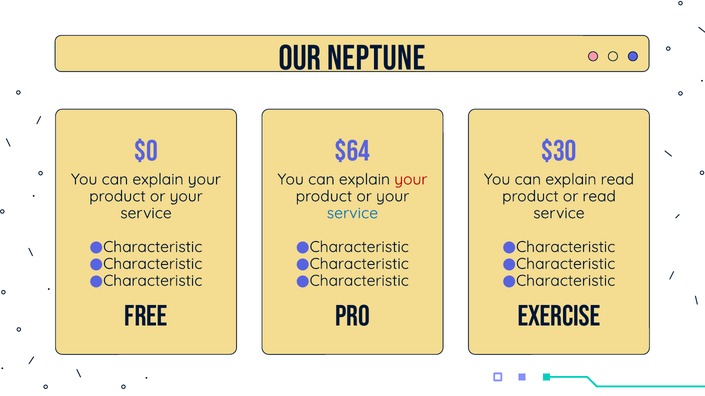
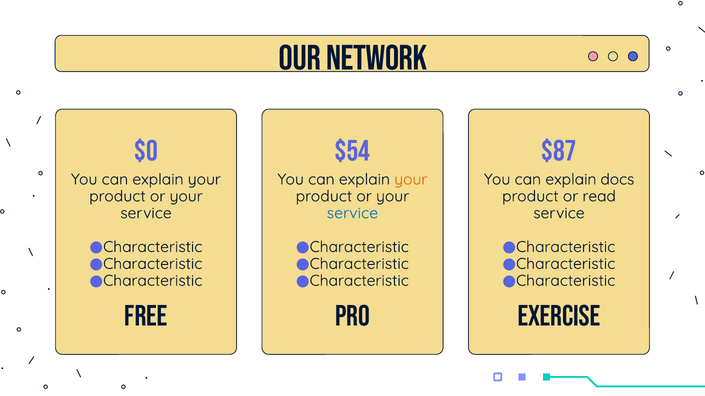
NEPTUNE: NEPTUNE -> NETWORK
$64: $64 -> $54
$30: $30 -> $87
your at (411, 180) colour: red -> orange
explain read: read -> docs
